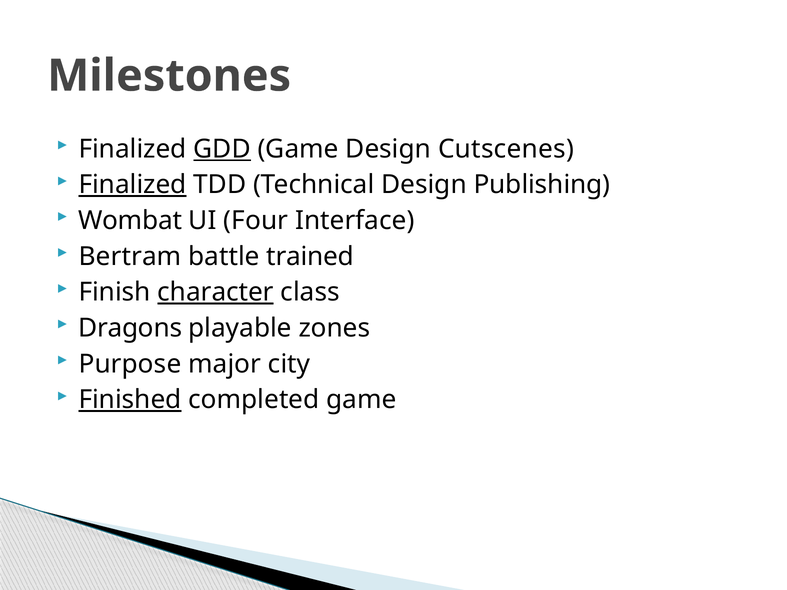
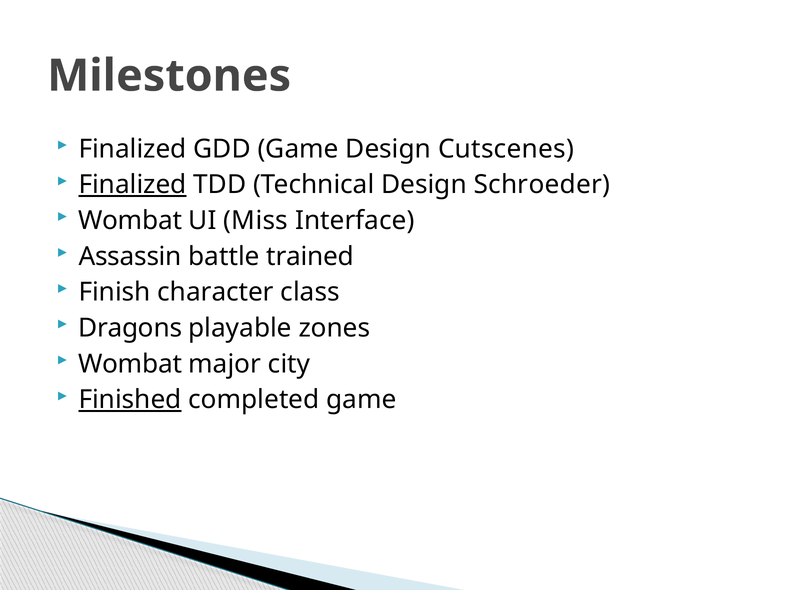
GDD underline: present -> none
Publishing: Publishing -> Schroeder
Four: Four -> Miss
Bertram: Bertram -> Assassin
character underline: present -> none
Purpose at (130, 364): Purpose -> Wombat
